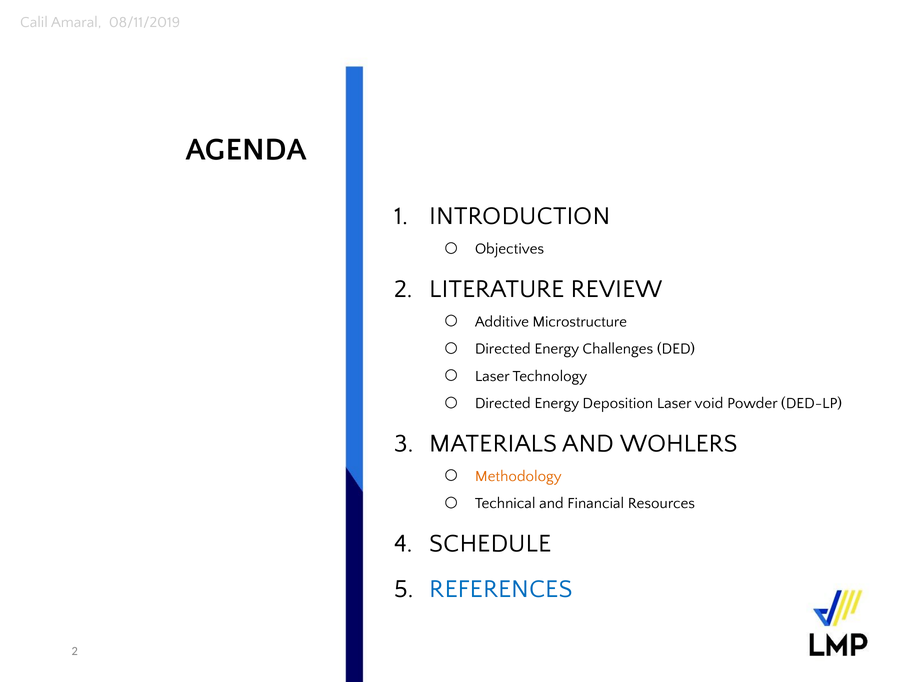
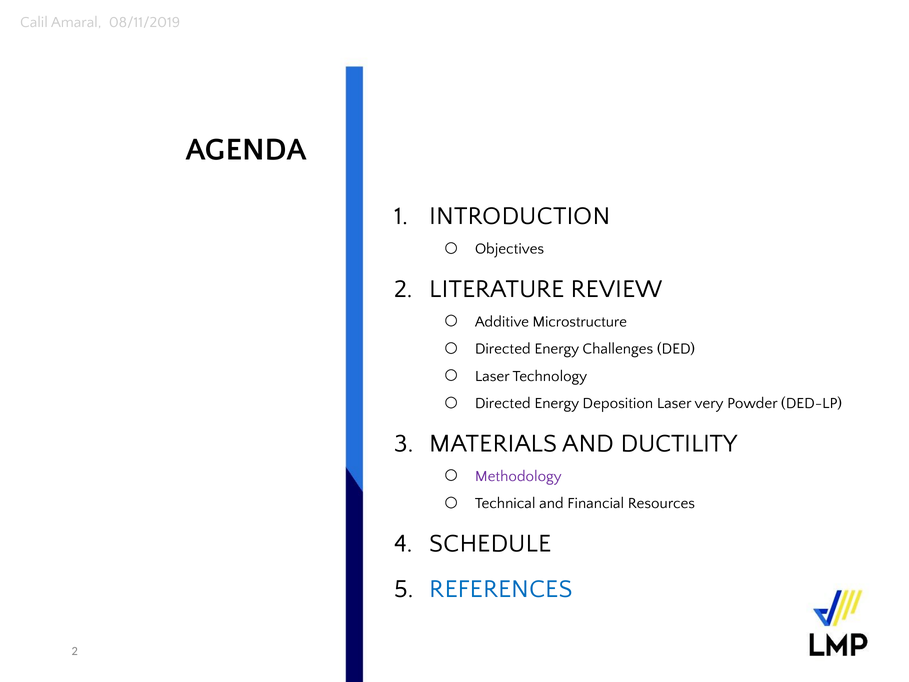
void: void -> very
WOHLERS: WOHLERS -> DUCTILITY
Methodology colour: orange -> purple
